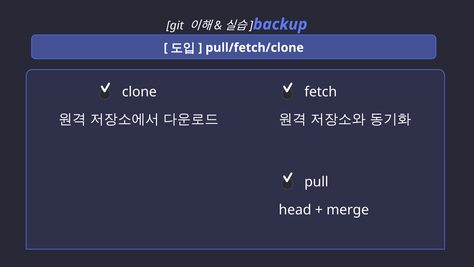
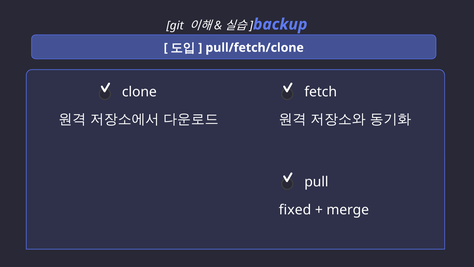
head: head -> fixed
